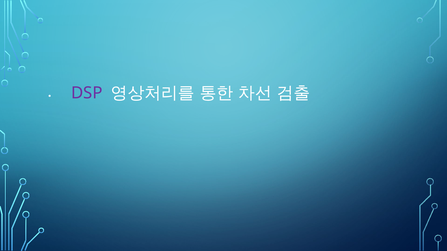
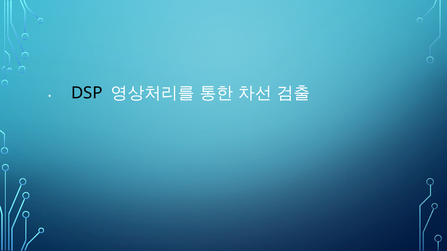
DSP colour: purple -> black
